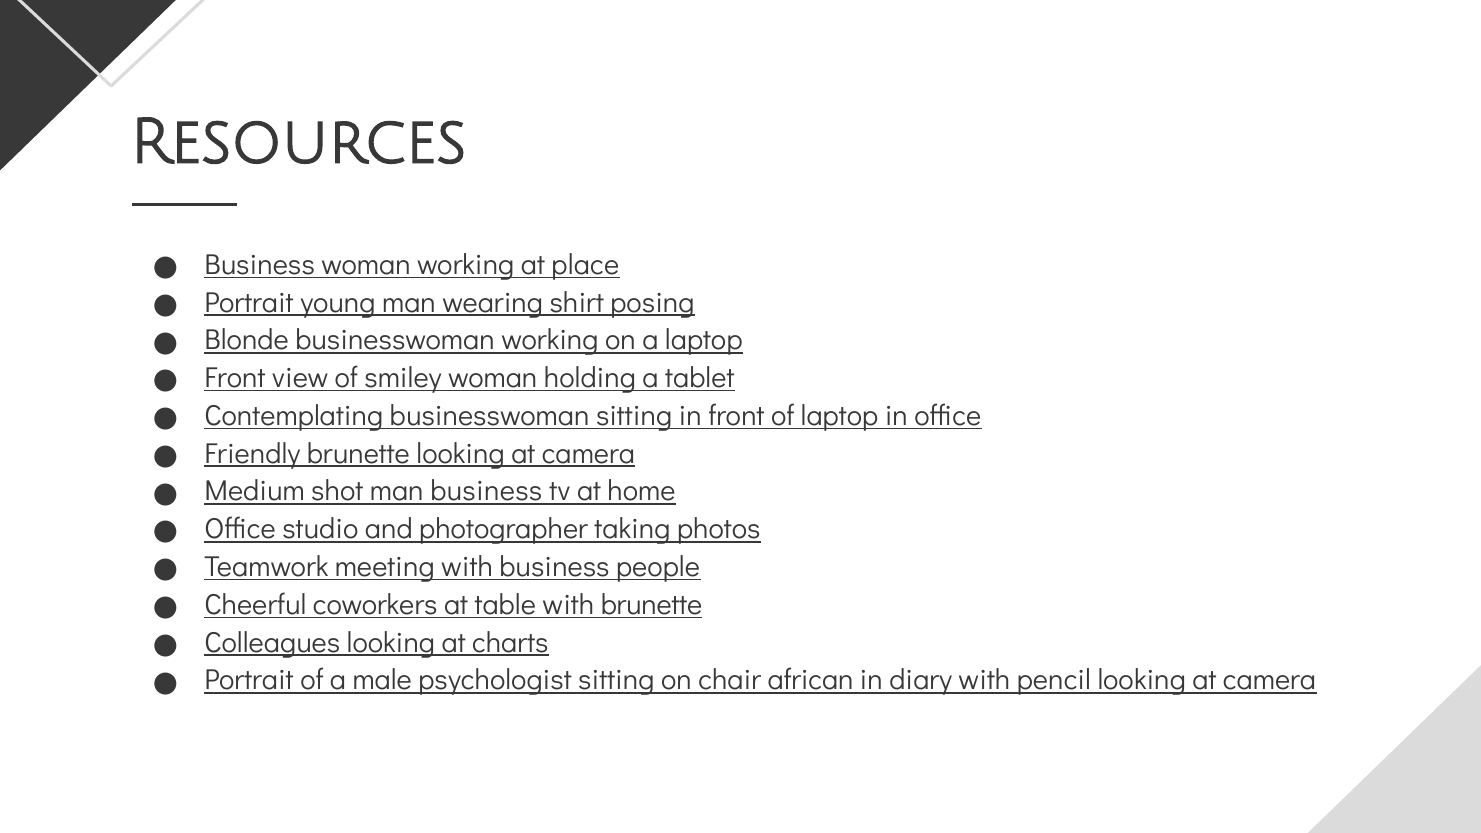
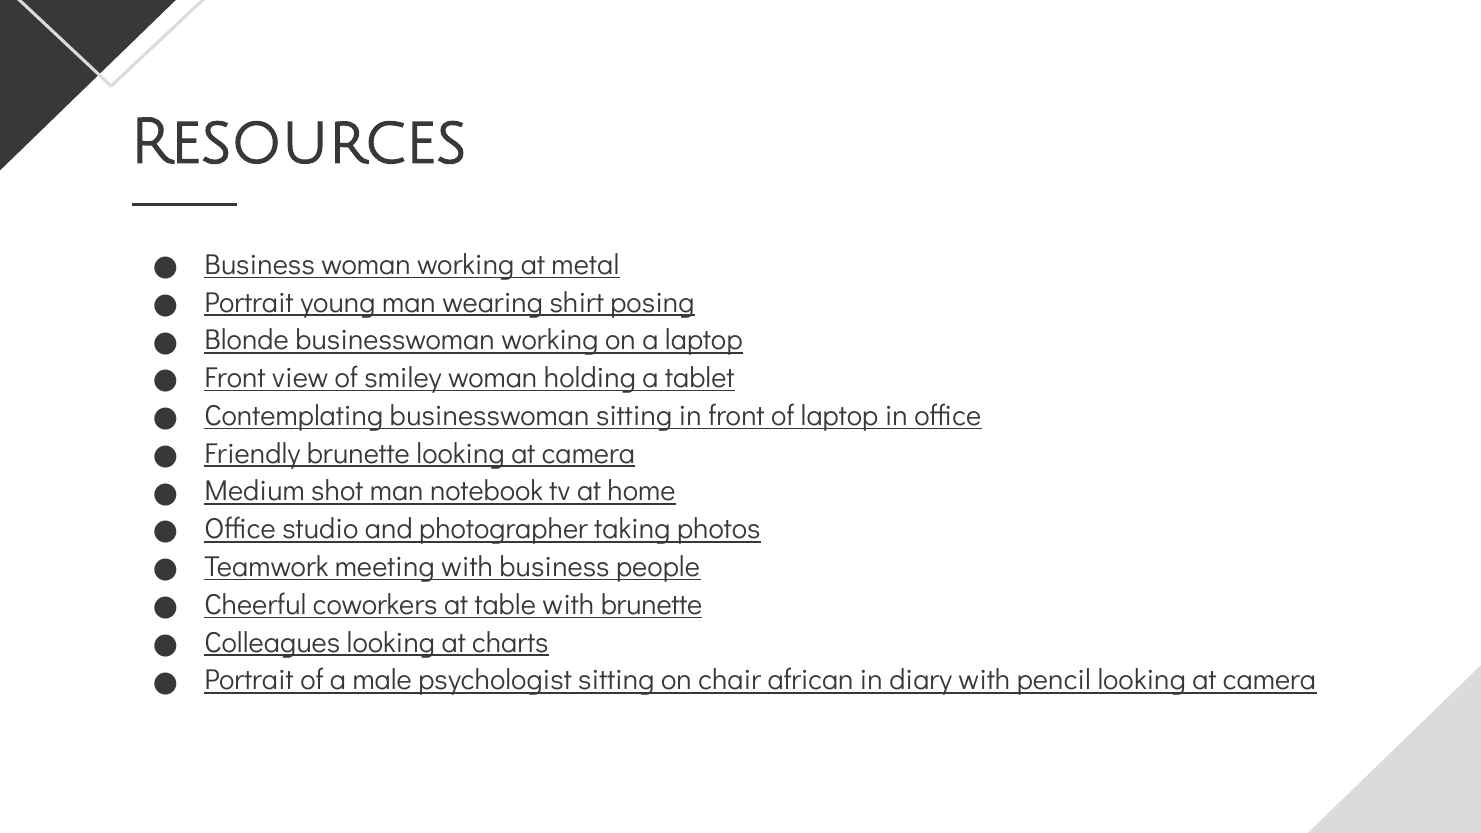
place: place -> metal
man business: business -> notebook
